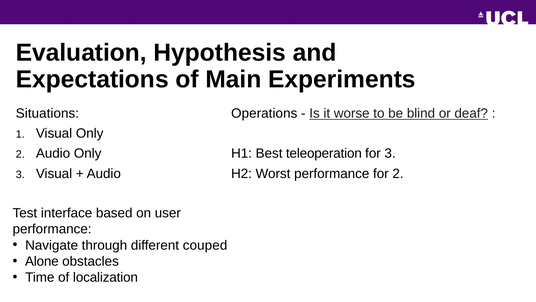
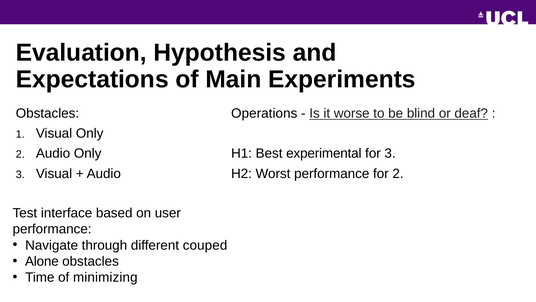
Situations at (47, 113): Situations -> Obstacles
teleoperation: teleoperation -> experimental
localization: localization -> minimizing
